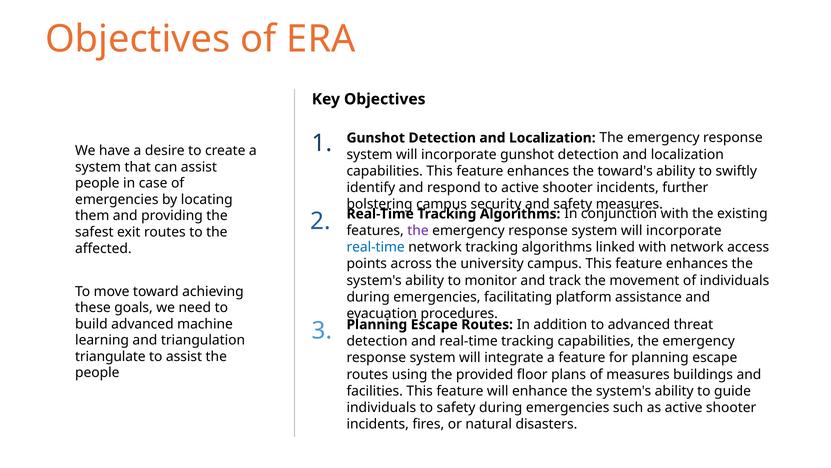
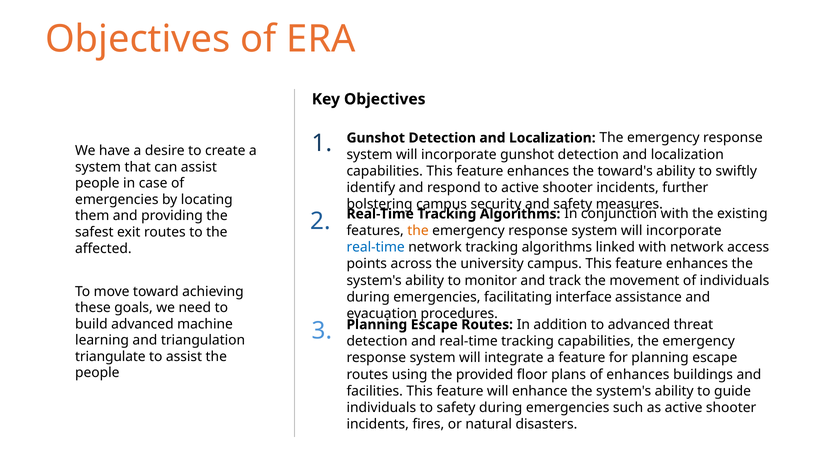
the at (418, 230) colour: purple -> orange
platform: platform -> interface
of measures: measures -> enhances
